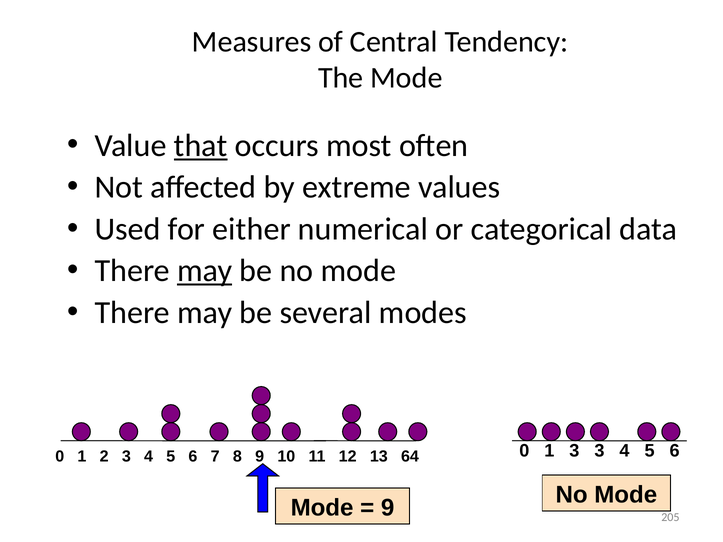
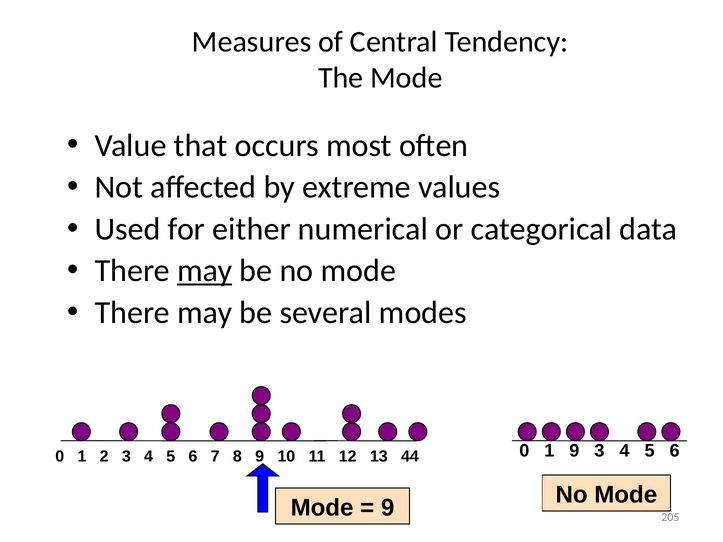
that underline: present -> none
1 3: 3 -> 9
64: 64 -> 44
